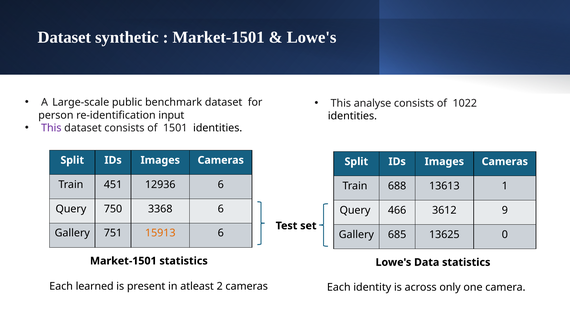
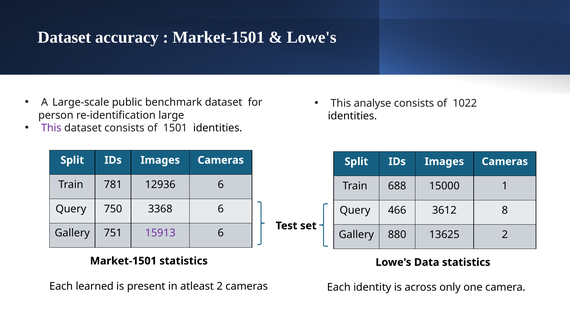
synthetic: synthetic -> accuracy
input: input -> large
451: 451 -> 781
13613: 13613 -> 15000
9: 9 -> 8
15913 colour: orange -> purple
685: 685 -> 880
13625 0: 0 -> 2
